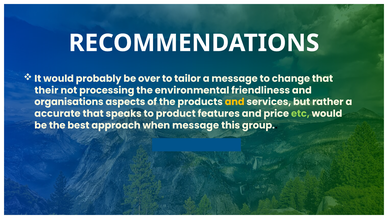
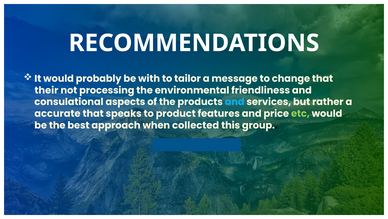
over: over -> with
organisations: organisations -> consulational
and at (235, 102) colour: yellow -> light blue
when message: message -> collected
